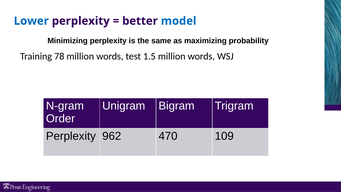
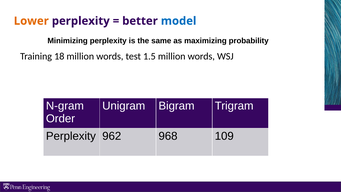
Lower colour: blue -> orange
78: 78 -> 18
470: 470 -> 968
